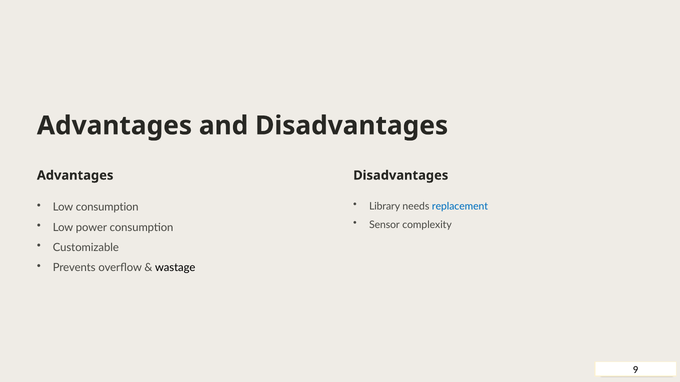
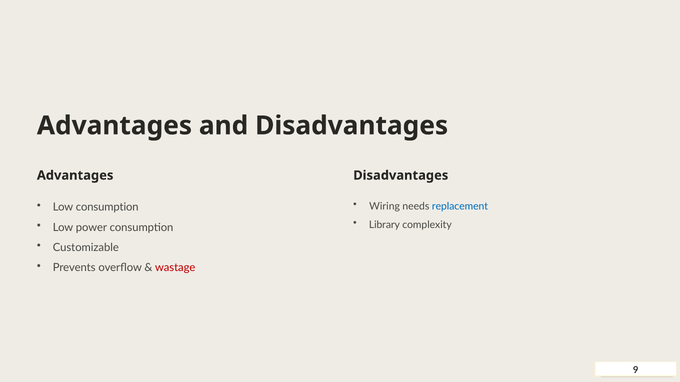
Library: Library -> Wiring
Sensor: Sensor -> Library
wastage colour: black -> red
